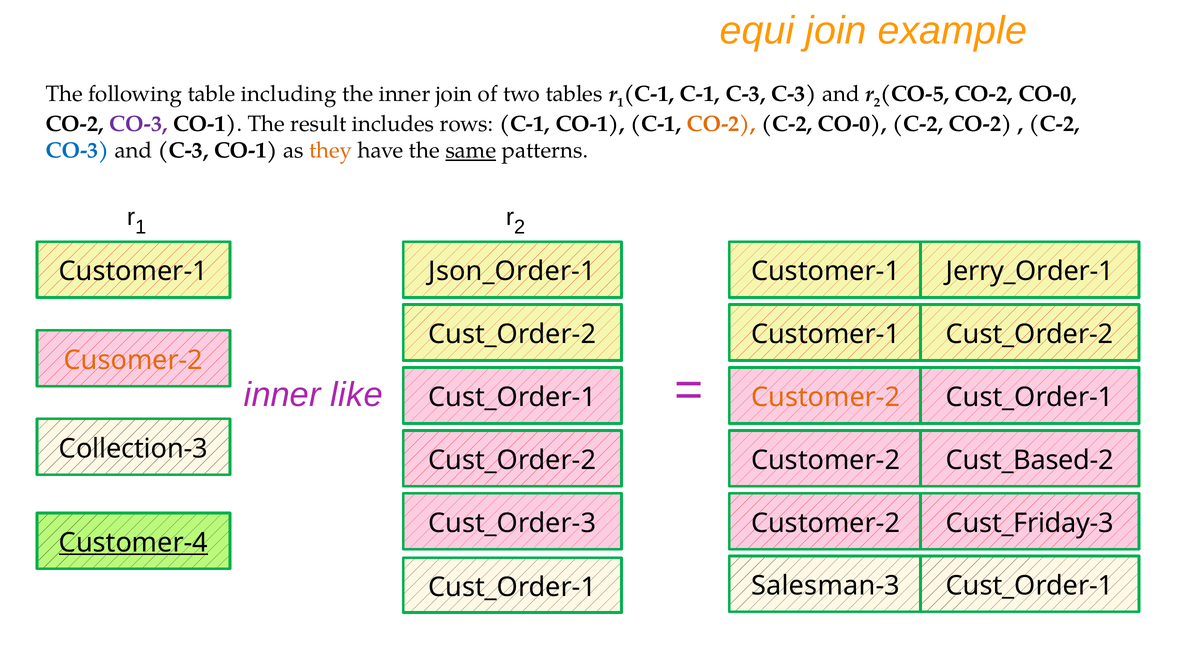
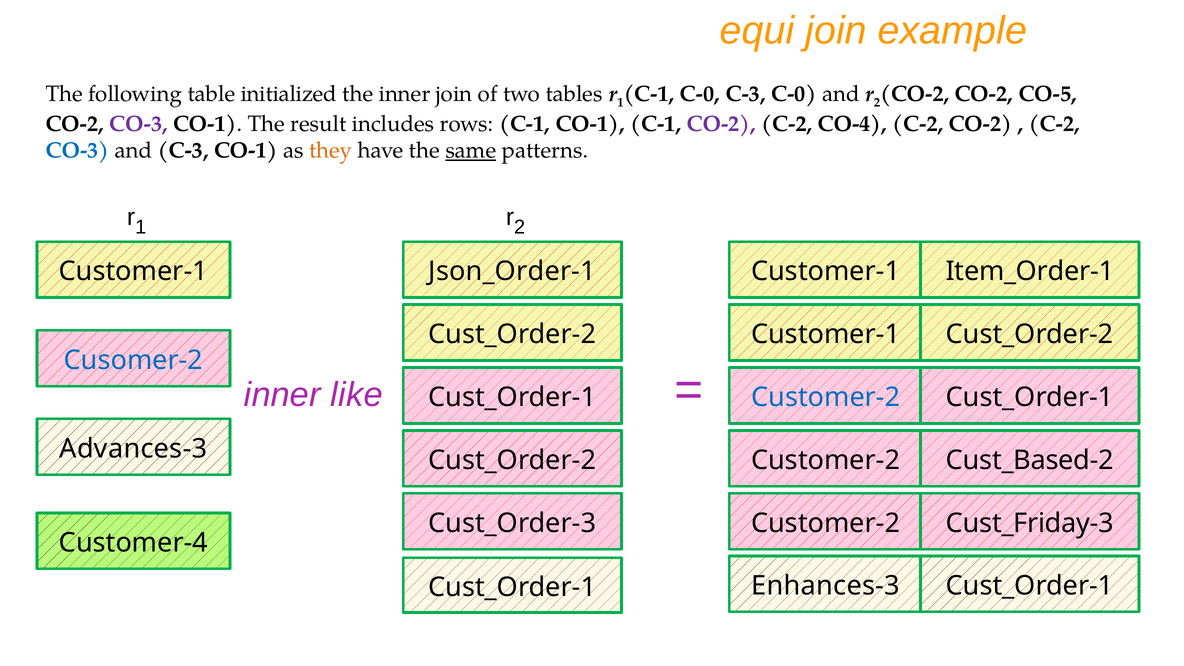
including: including -> initialized
C-1 C-1: C-1 -> C-0
C-3 C-3: C-3 -> C-0
CO-5 at (915, 94): CO-5 -> CO-2
CO-2 CO-0: CO-0 -> CO-5
CO-2 at (721, 124) colour: orange -> purple
C-2 CO-0: CO-0 -> CO-4
Jerry_Order-1: Jerry_Order-1 -> Item_Order-1
Cusomer-2 colour: orange -> blue
Customer-2 at (826, 397) colour: orange -> blue
Collection-3: Collection-3 -> Advances-3
Customer-4 underline: present -> none
Salesman-3: Salesman-3 -> Enhances-3
